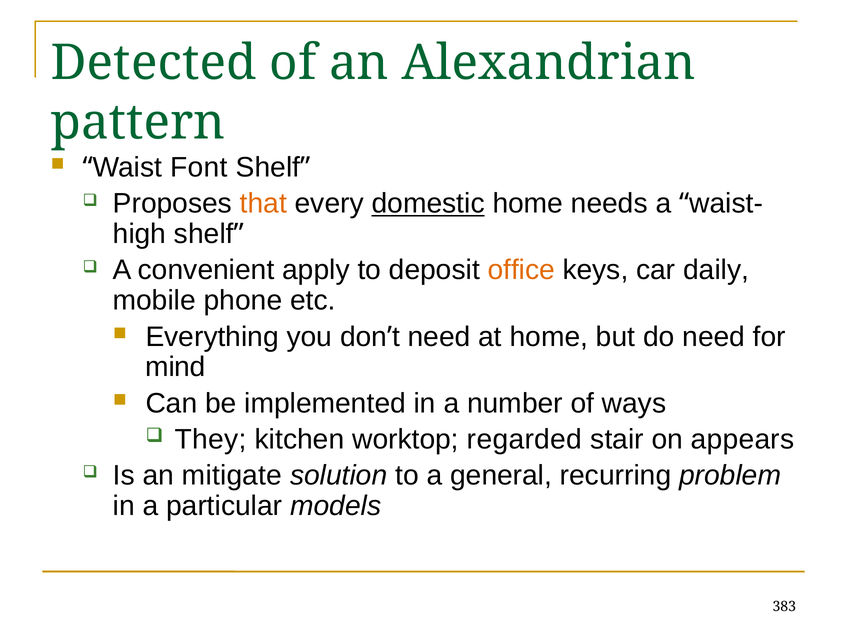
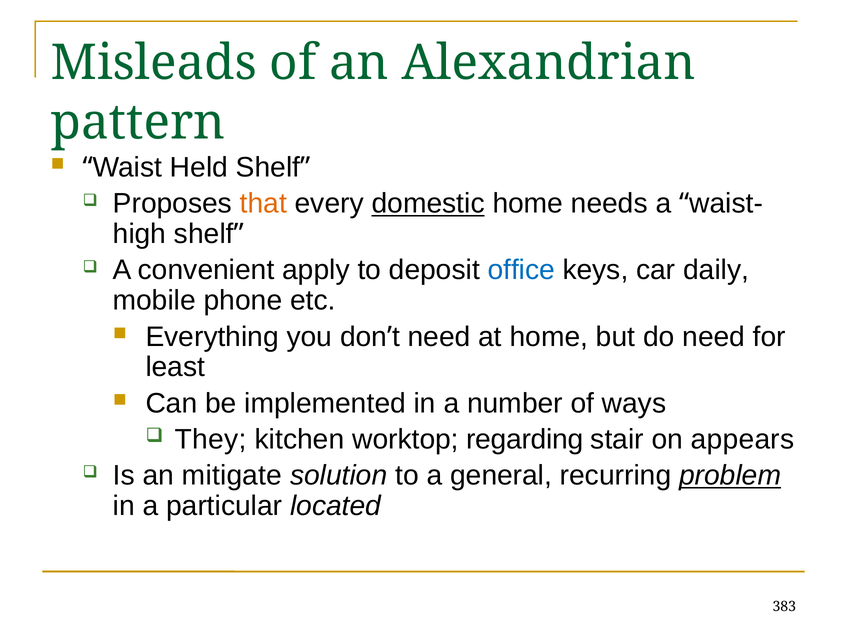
Detected: Detected -> Misleads
Font: Font -> Held
office colour: orange -> blue
mind: mind -> least
regarded: regarded -> regarding
problem underline: none -> present
models: models -> located
